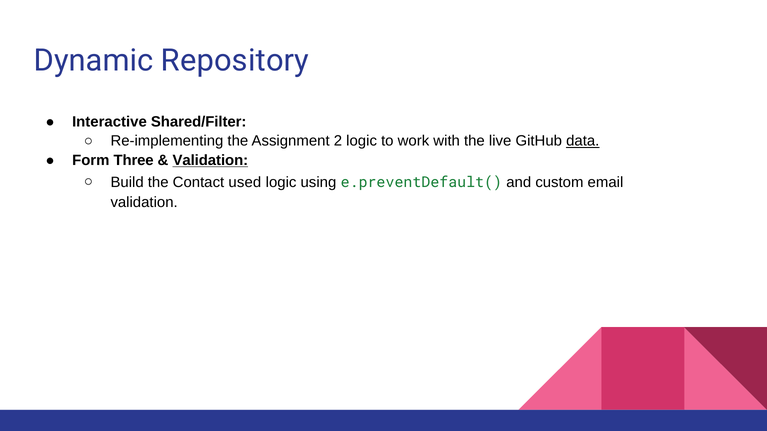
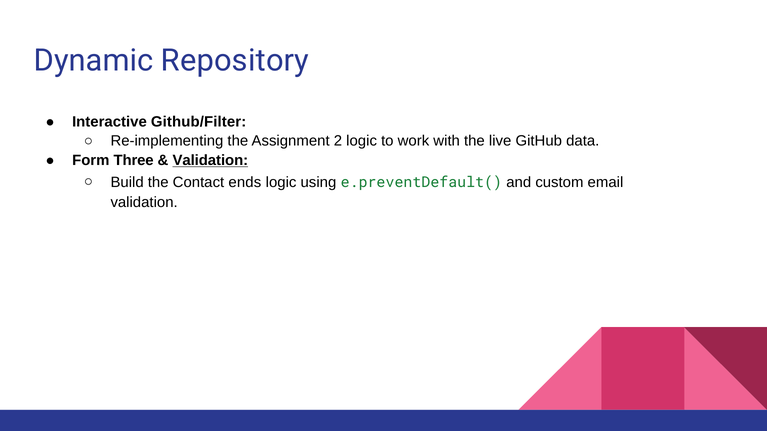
Shared/Filter: Shared/Filter -> Github/Filter
data underline: present -> none
used: used -> ends
